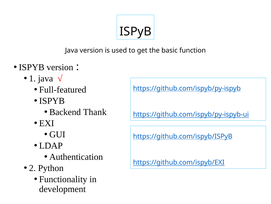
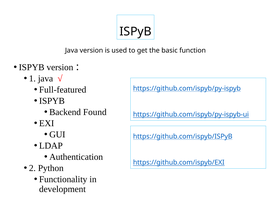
Thank: Thank -> Found
